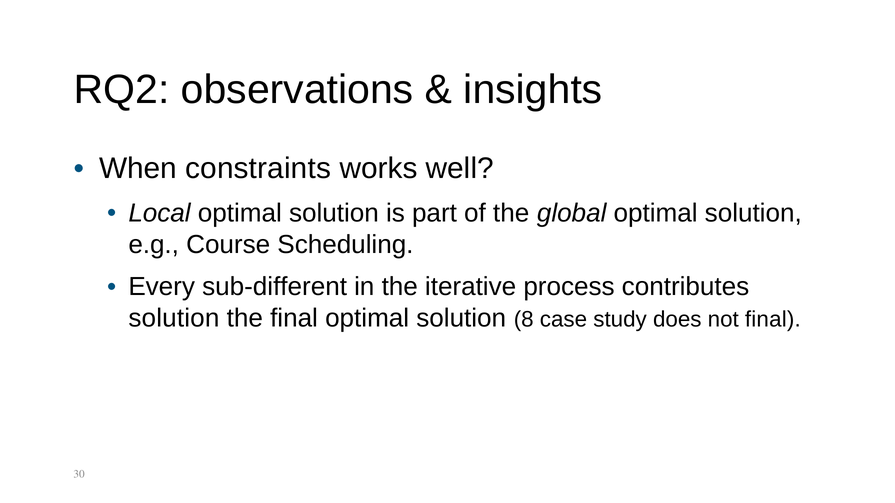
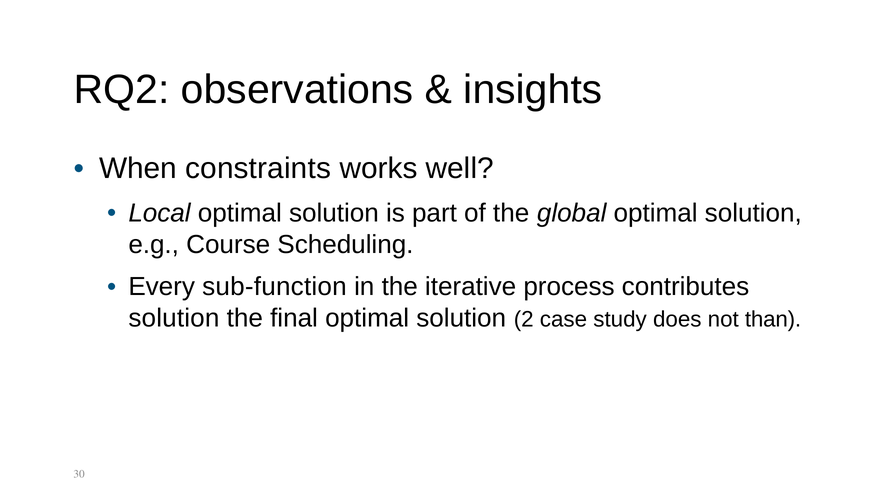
sub-different: sub-different -> sub-function
8: 8 -> 2
not final: final -> than
